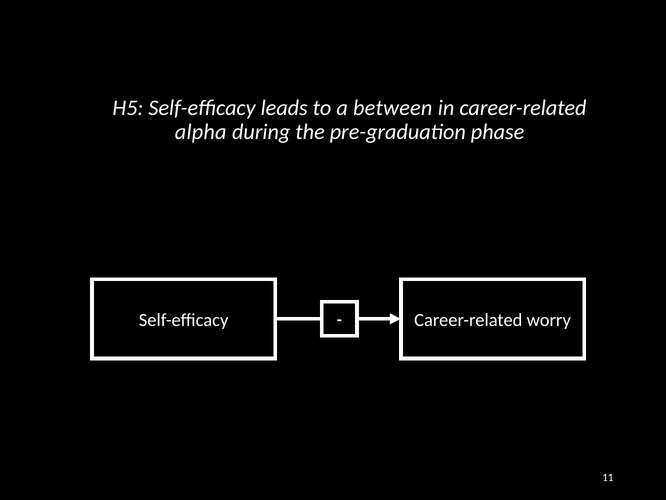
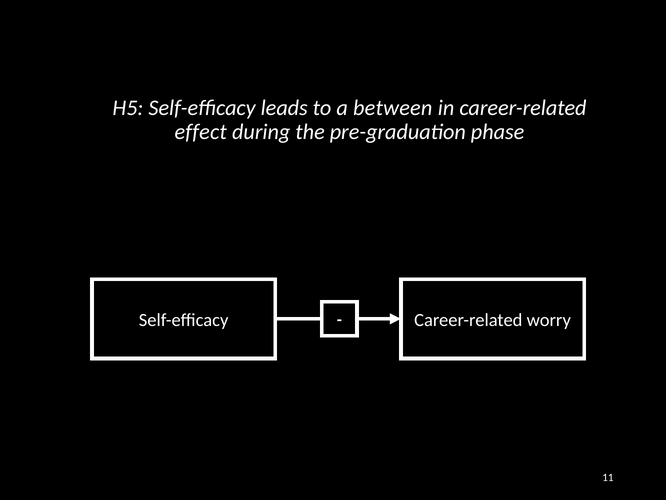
alpha: alpha -> effect
